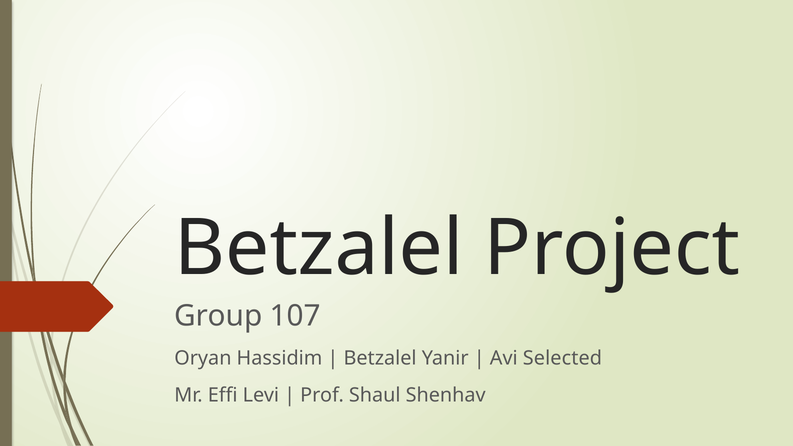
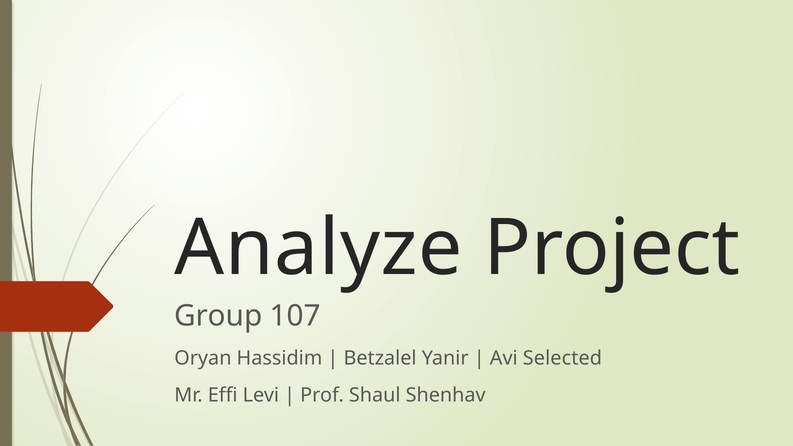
Betzalel at (319, 248): Betzalel -> Analyze
